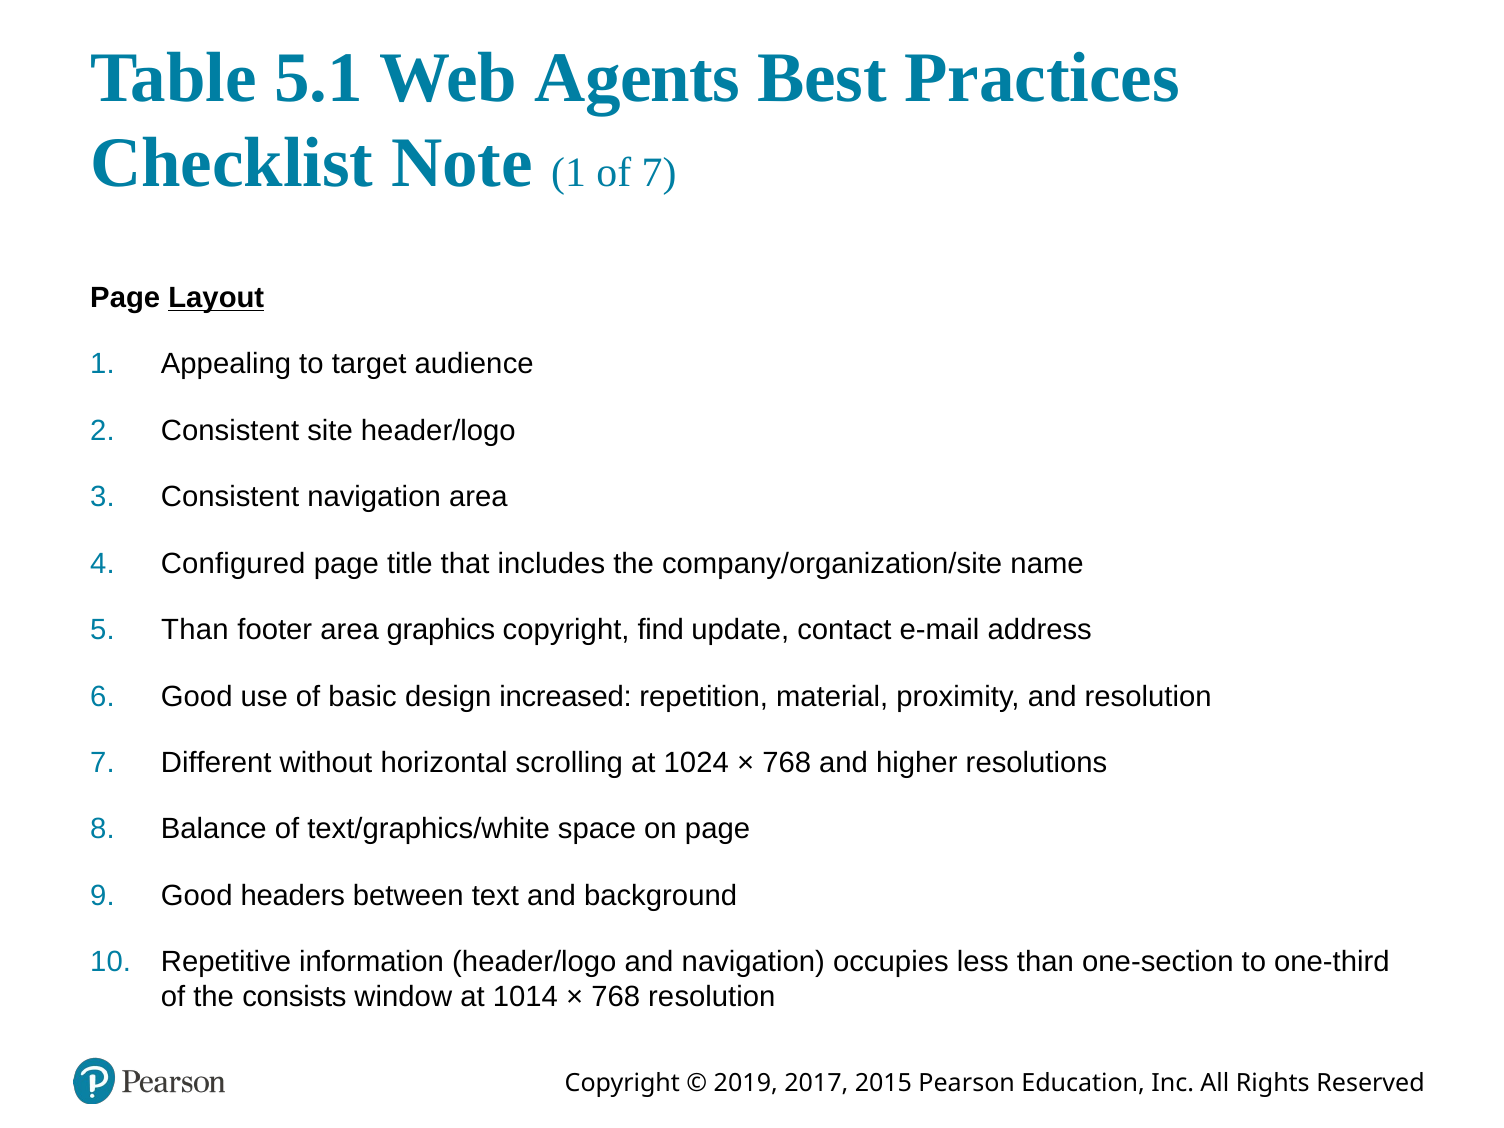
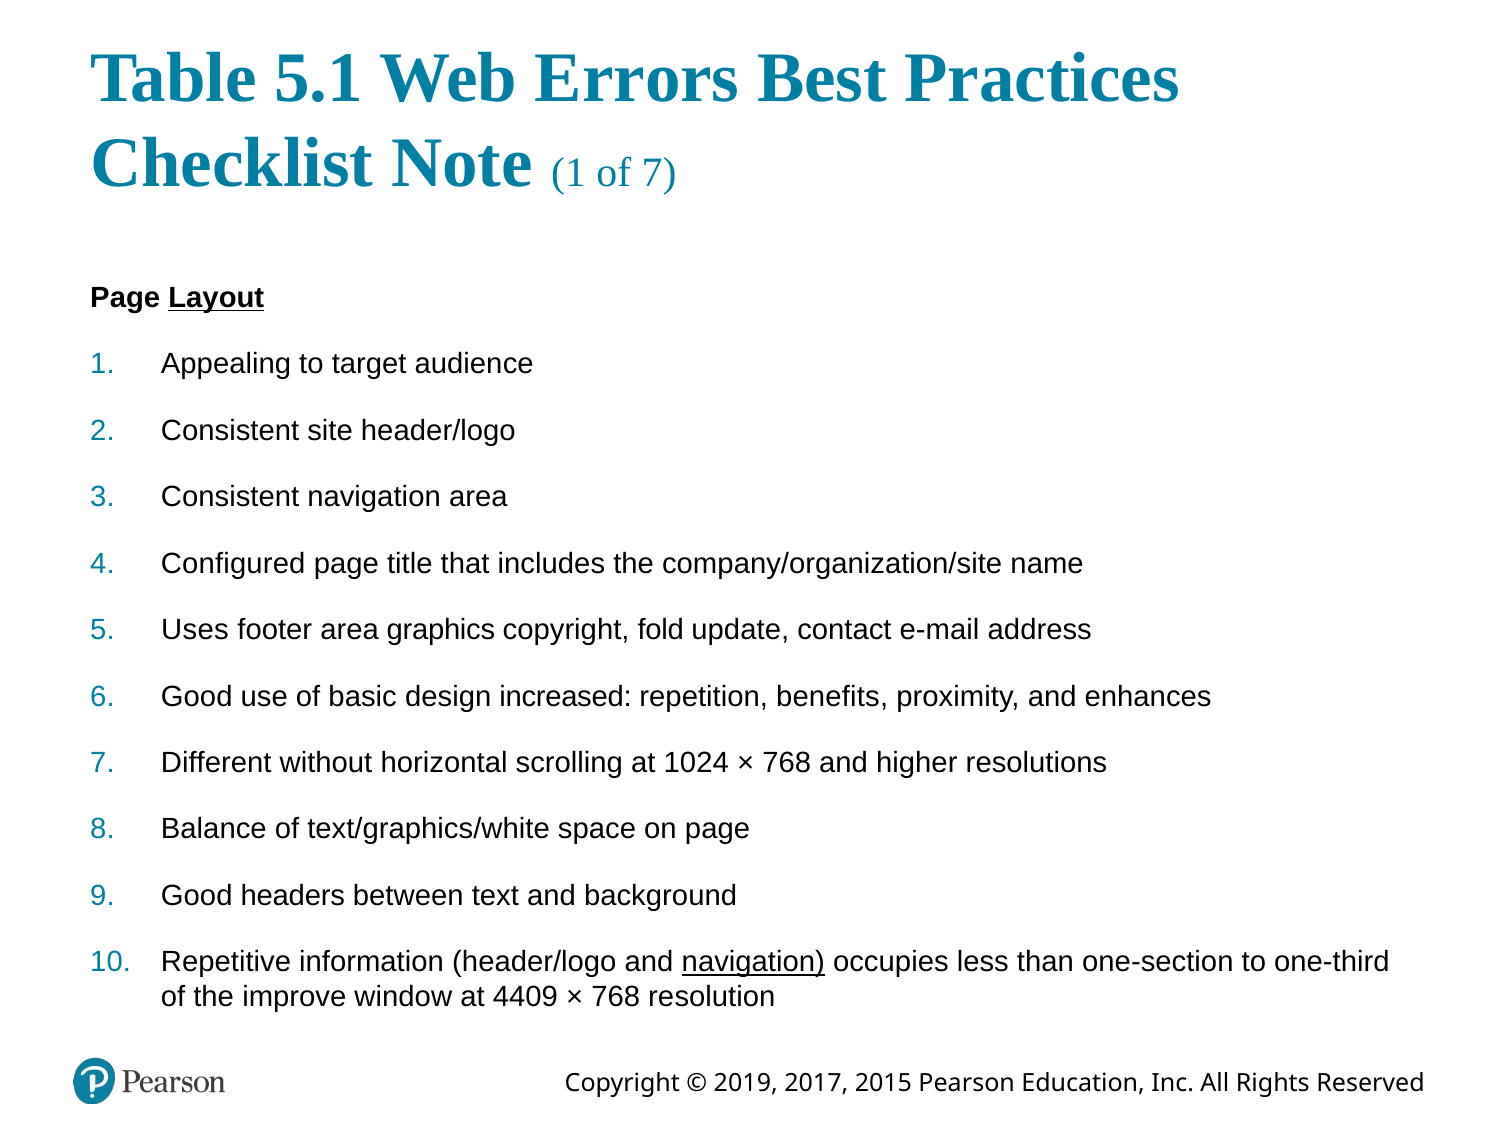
Agents: Agents -> Errors
Than at (195, 630): Than -> Uses
find: find -> fold
material: material -> benefits
and resolution: resolution -> enhances
navigation at (753, 962) underline: none -> present
consists: consists -> improve
1014: 1014 -> 4409
